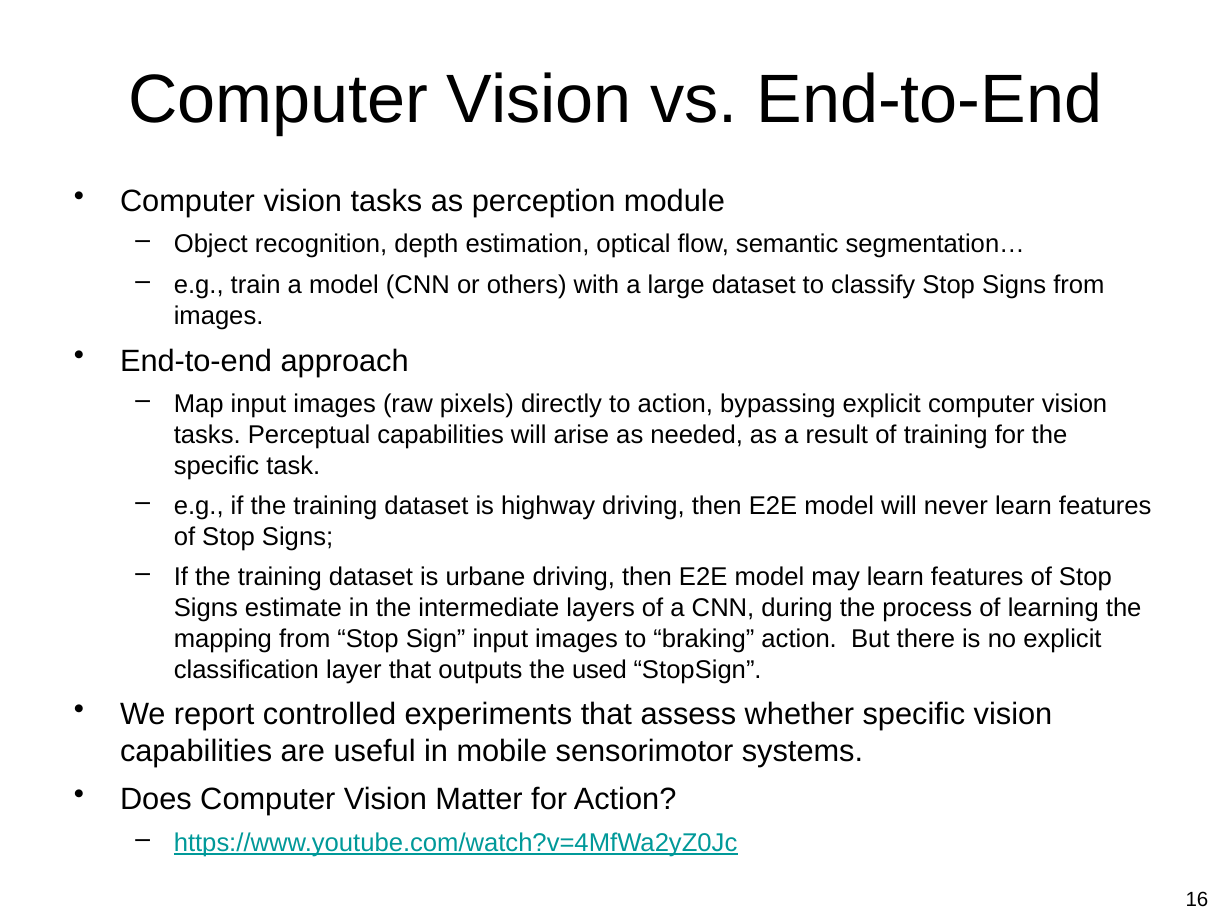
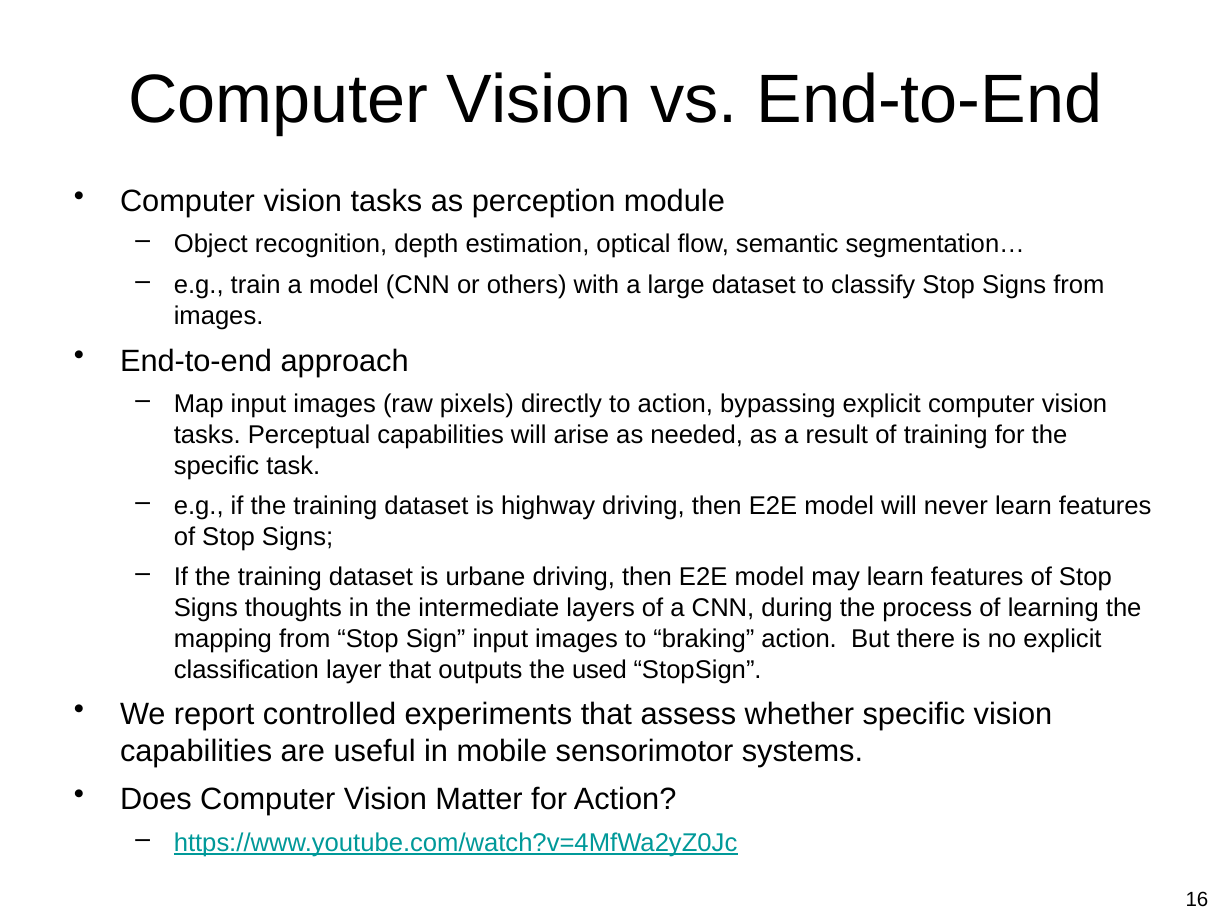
estimate: estimate -> thoughts
